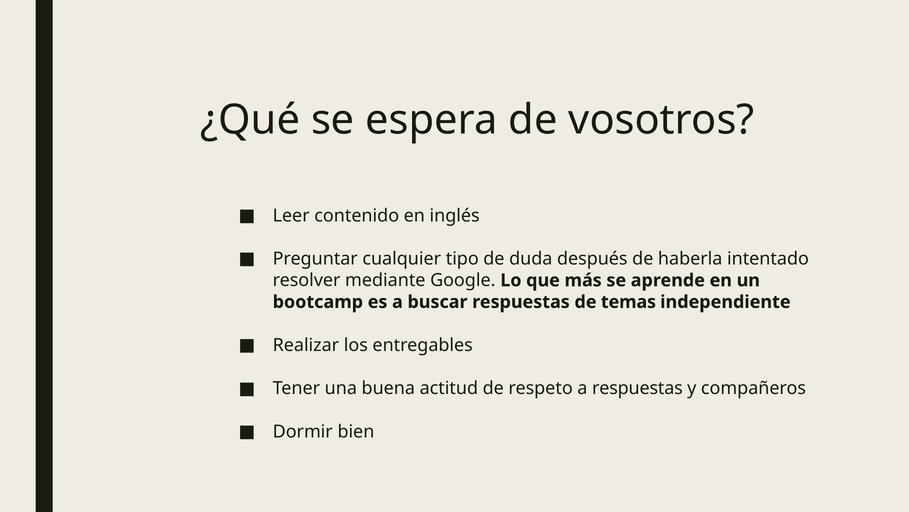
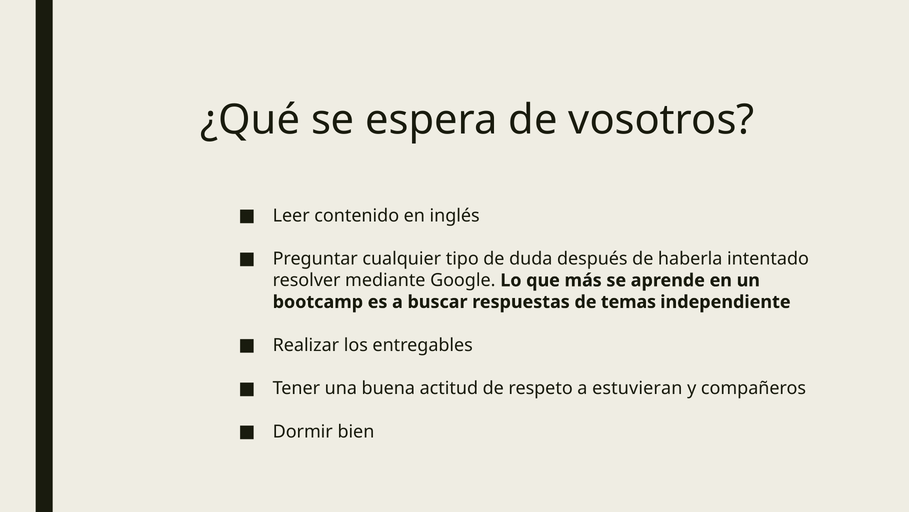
a respuestas: respuestas -> estuvieran
